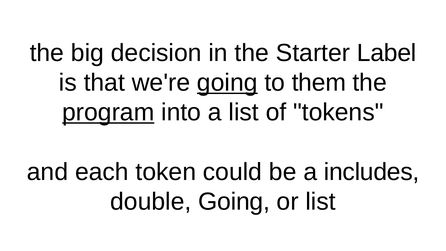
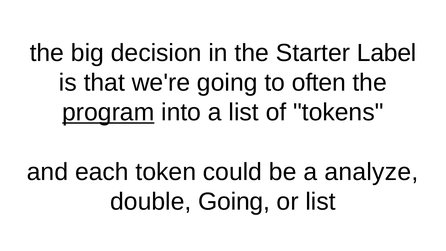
going at (227, 83) underline: present -> none
them: them -> often
includes: includes -> analyze
